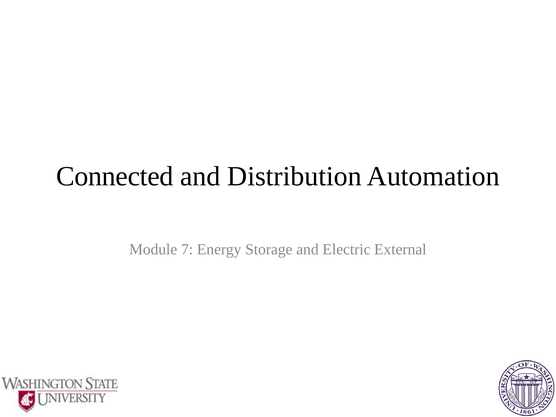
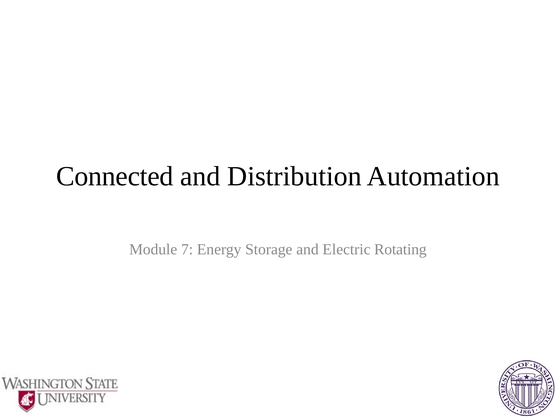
External: External -> Rotating
